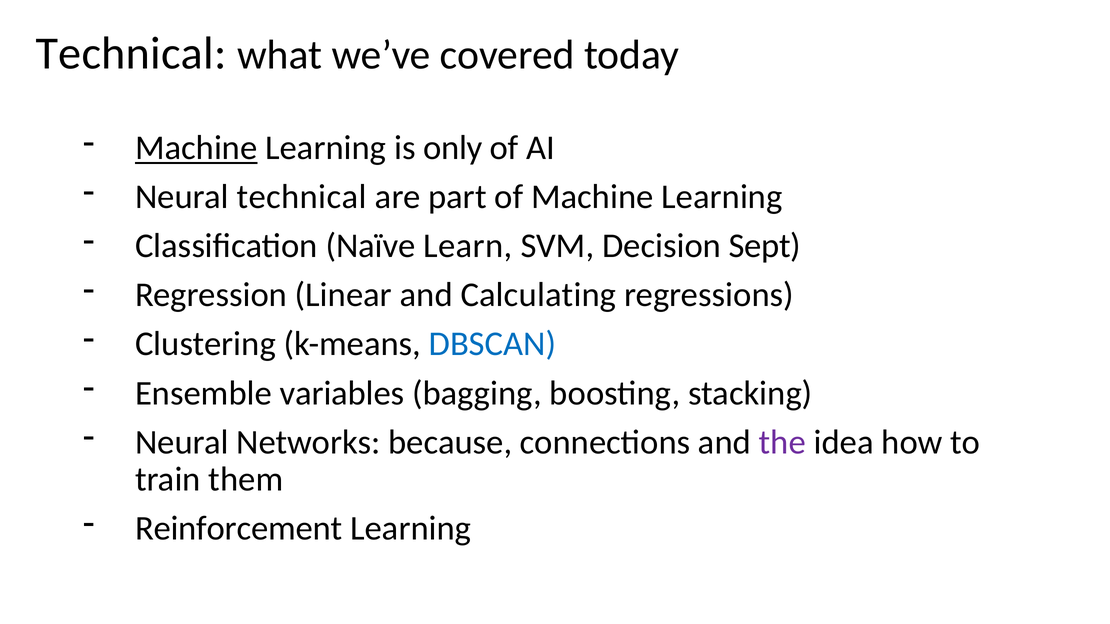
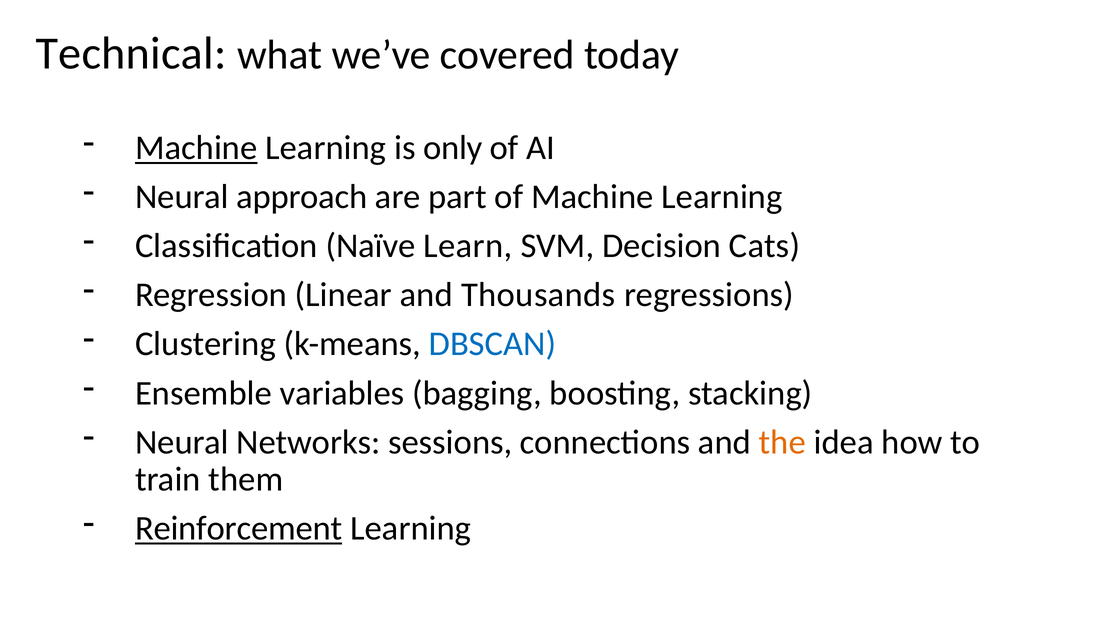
Neural technical: technical -> approach
Sept: Sept -> Cats
Calculating: Calculating -> Thousands
because: because -> sessions
the colour: purple -> orange
Reinforcement underline: none -> present
